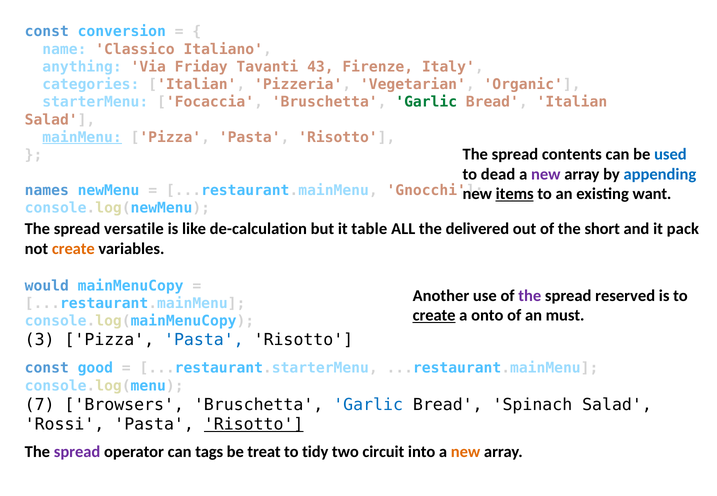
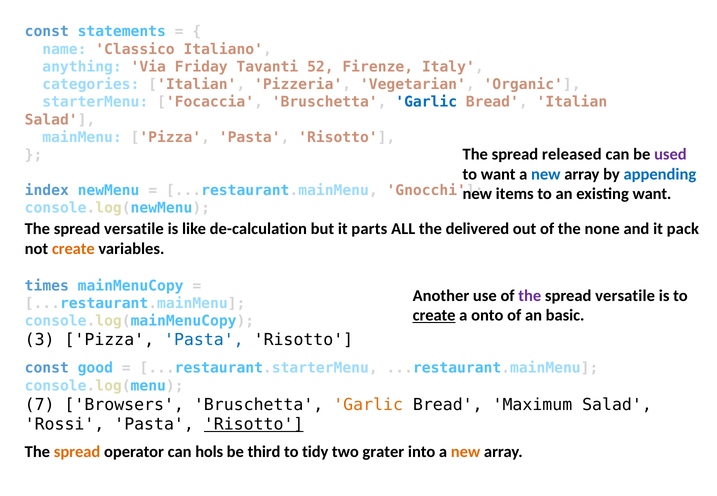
conversion: conversion -> statements
43: 43 -> 52
Garlic at (426, 102) colour: green -> blue
mainMenu underline: present -> none
contents: contents -> released
used colour: blue -> purple
to dead: dead -> want
new at (546, 174) colour: purple -> blue
names: names -> index
items underline: present -> none
table: table -> parts
short: short -> none
would: would -> times
reserved at (625, 296): reserved -> versatile
must: must -> basic
Garlic at (368, 405) colour: blue -> orange
Spinach: Spinach -> Maximum
spread at (77, 452) colour: purple -> orange
tags: tags -> hols
treat: treat -> third
circuit: circuit -> grater
